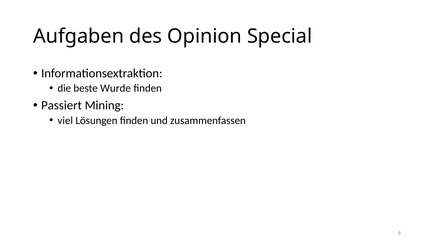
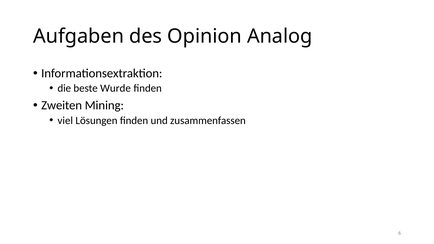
Special: Special -> Analog
Passiert: Passiert -> Zweiten
